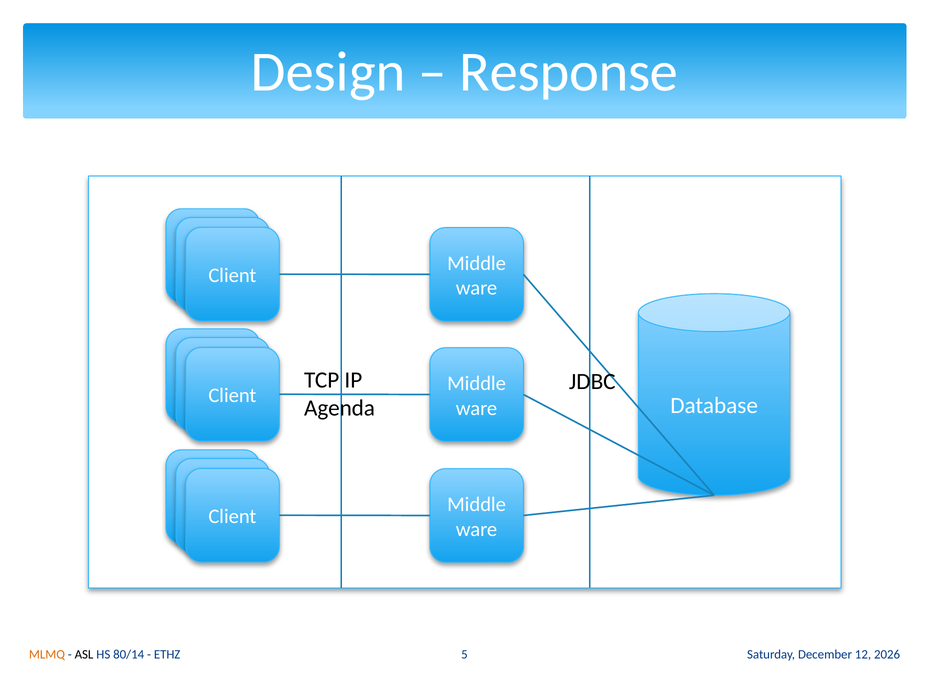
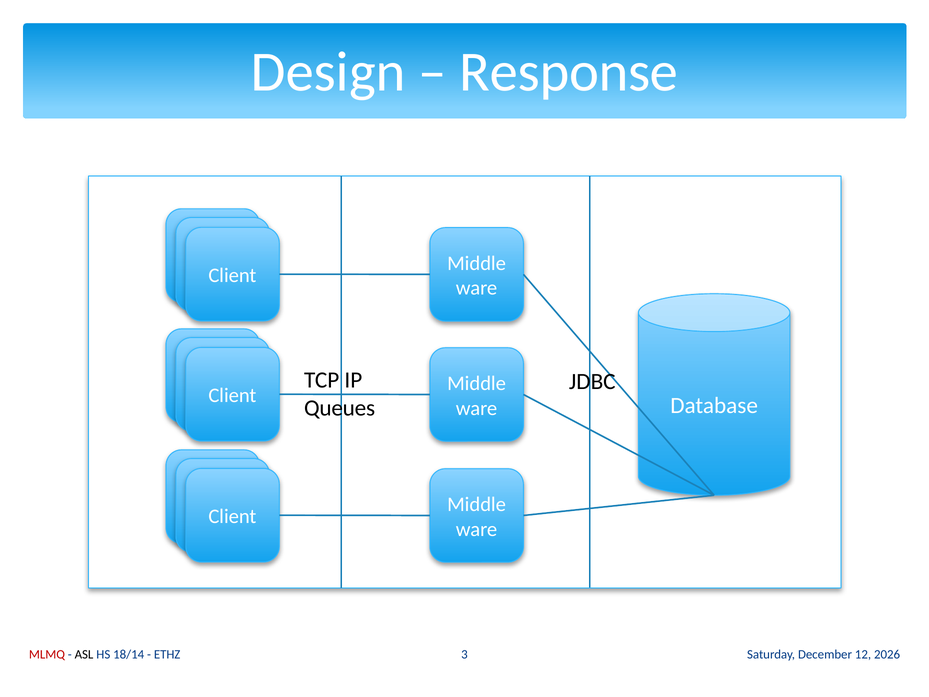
Agenda: Agenda -> Queues
MLMQ colour: orange -> red
80/14: 80/14 -> 18/14
5: 5 -> 3
